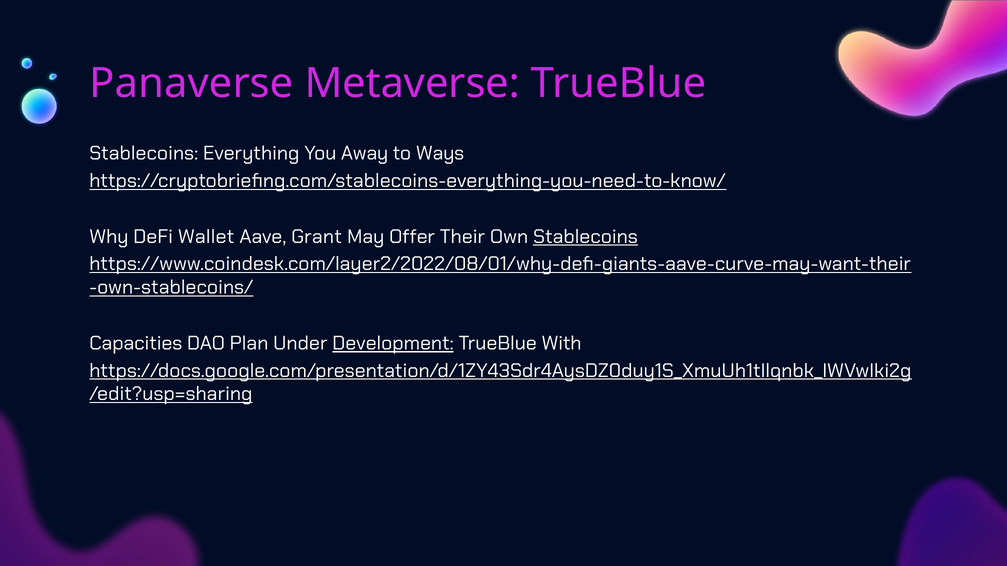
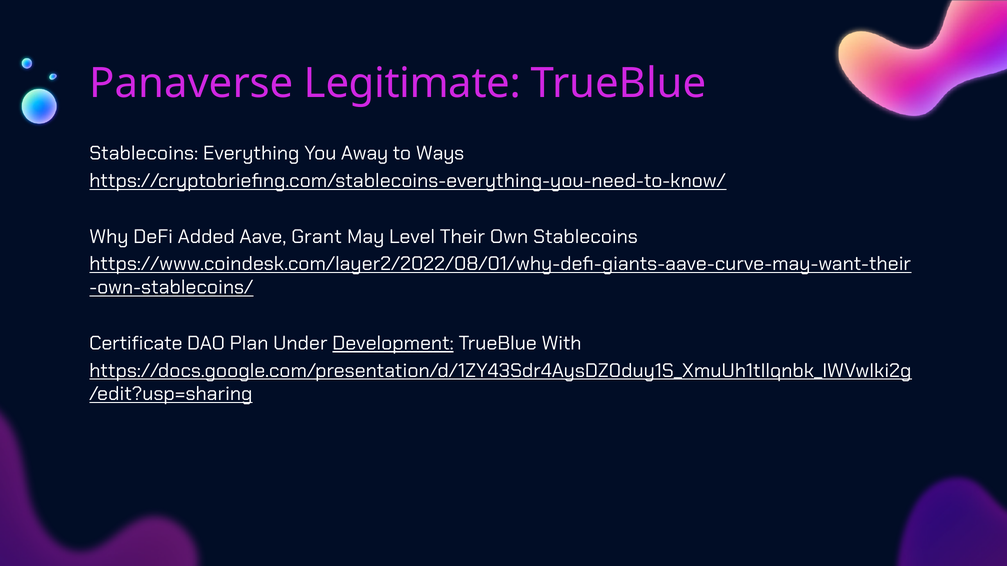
Metaverse: Metaverse -> Legitimate
Wallet: Wallet -> Added
Offer: Offer -> Level
Stablecoins at (585, 237) underline: present -> none
Capacities: Capacities -> Certificate
